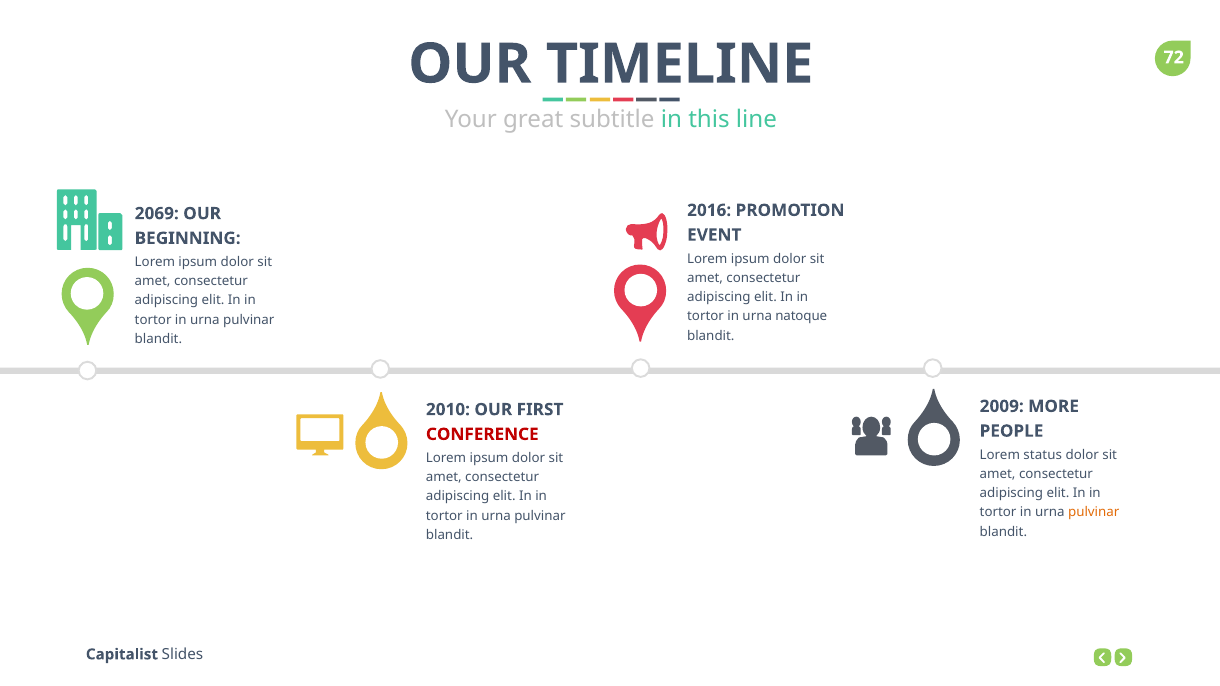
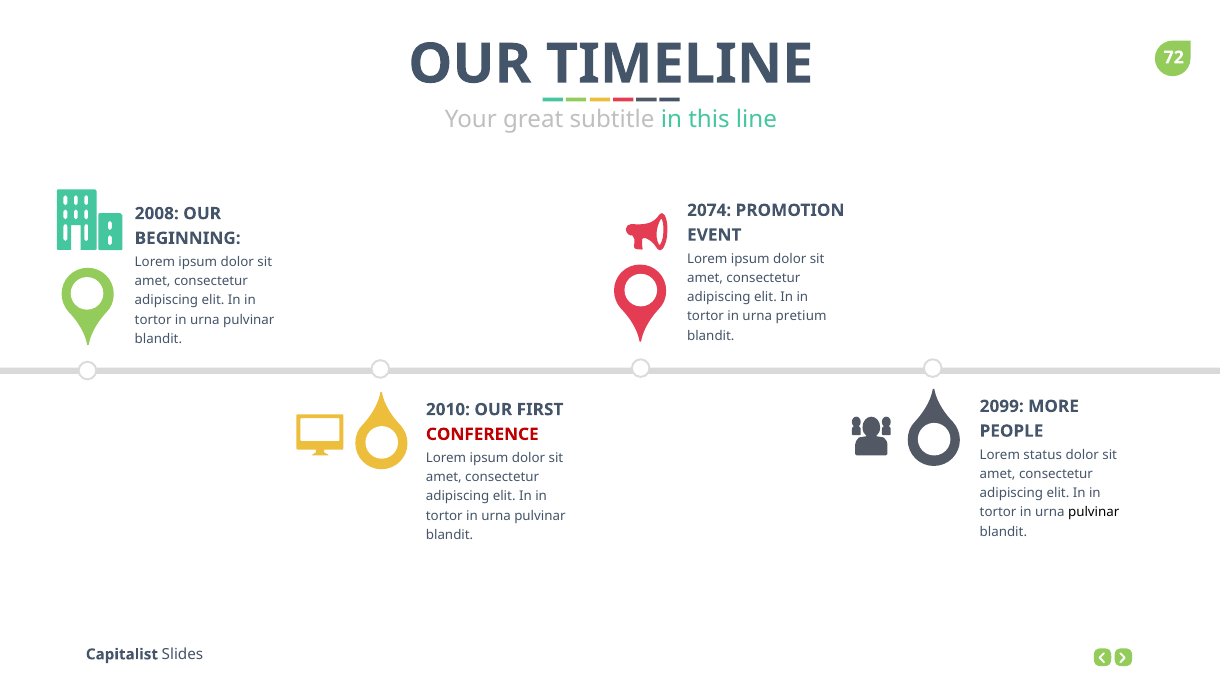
2016: 2016 -> 2074
2069: 2069 -> 2008
natoque: natoque -> pretium
2009: 2009 -> 2099
pulvinar at (1094, 513) colour: orange -> black
